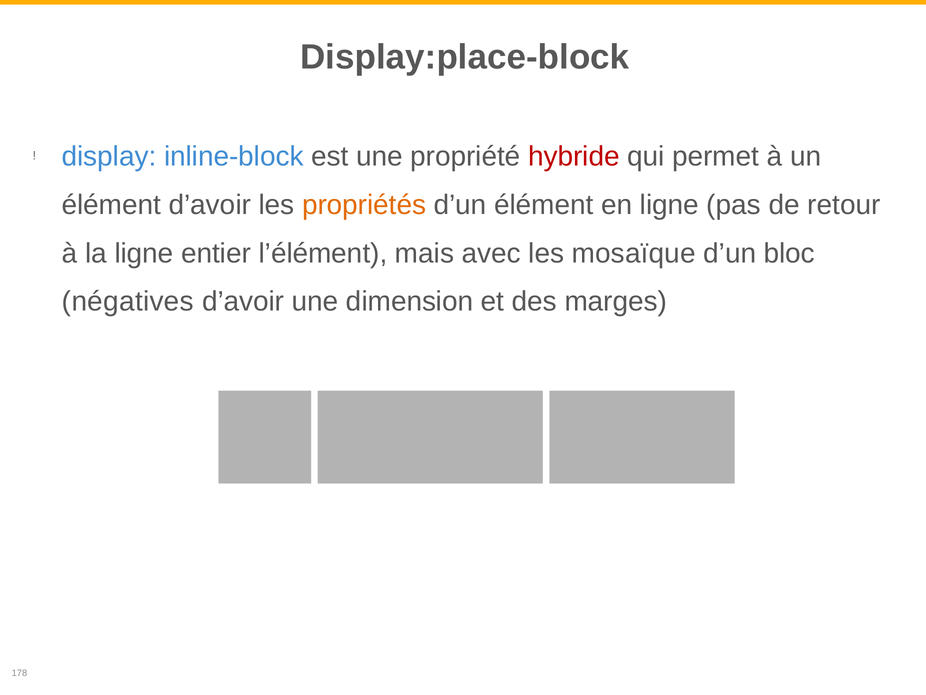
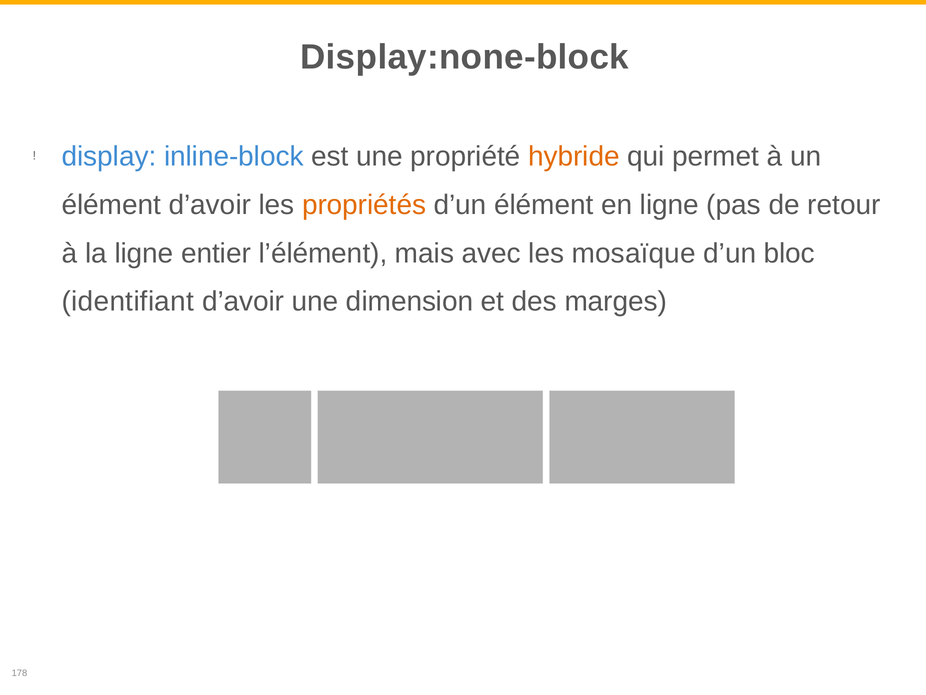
Display:place-block: Display:place-block -> Display:none-block
hybride colour: red -> orange
négatives: négatives -> identifiant
